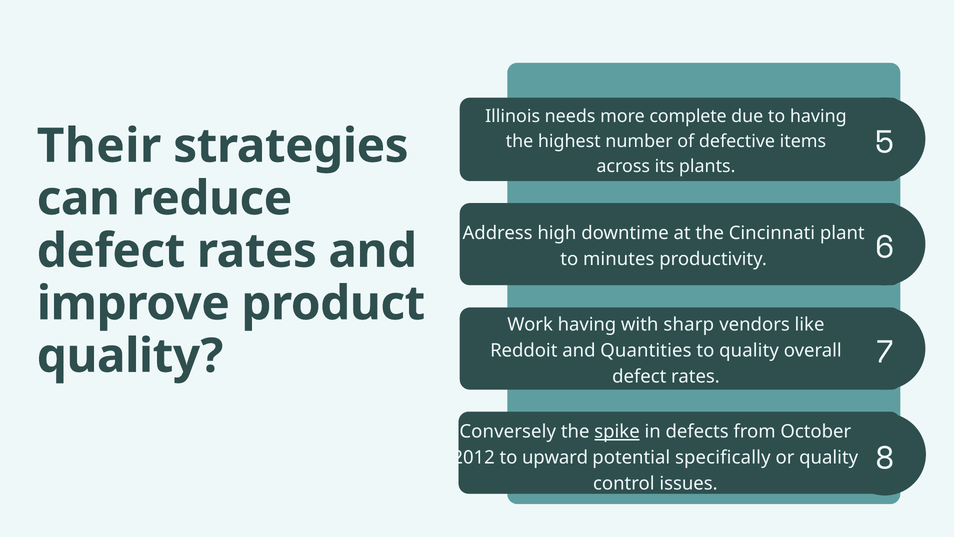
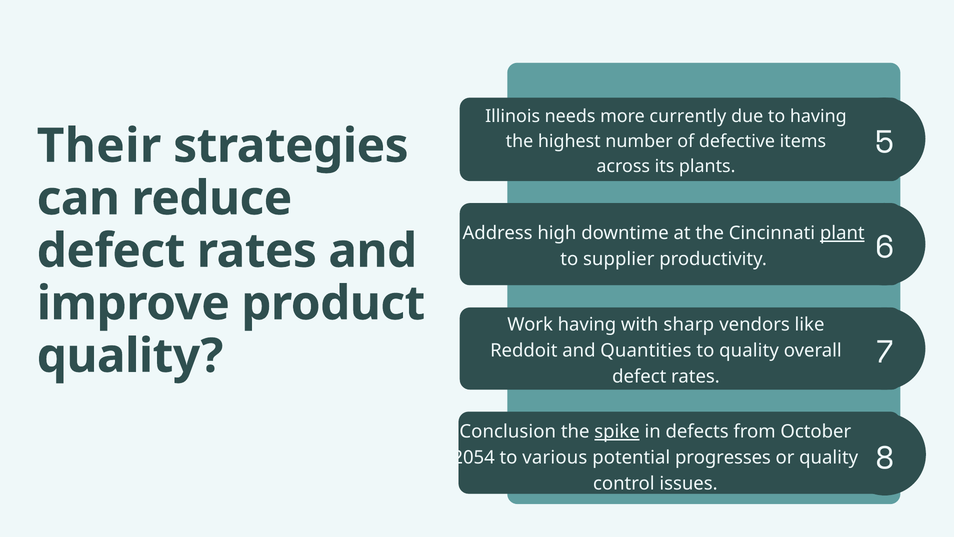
complete: complete -> currently
plant underline: none -> present
minutes: minutes -> supplier
Conversely: Conversely -> Conclusion
2012: 2012 -> 2054
upward: upward -> various
specifically: specifically -> progresses
